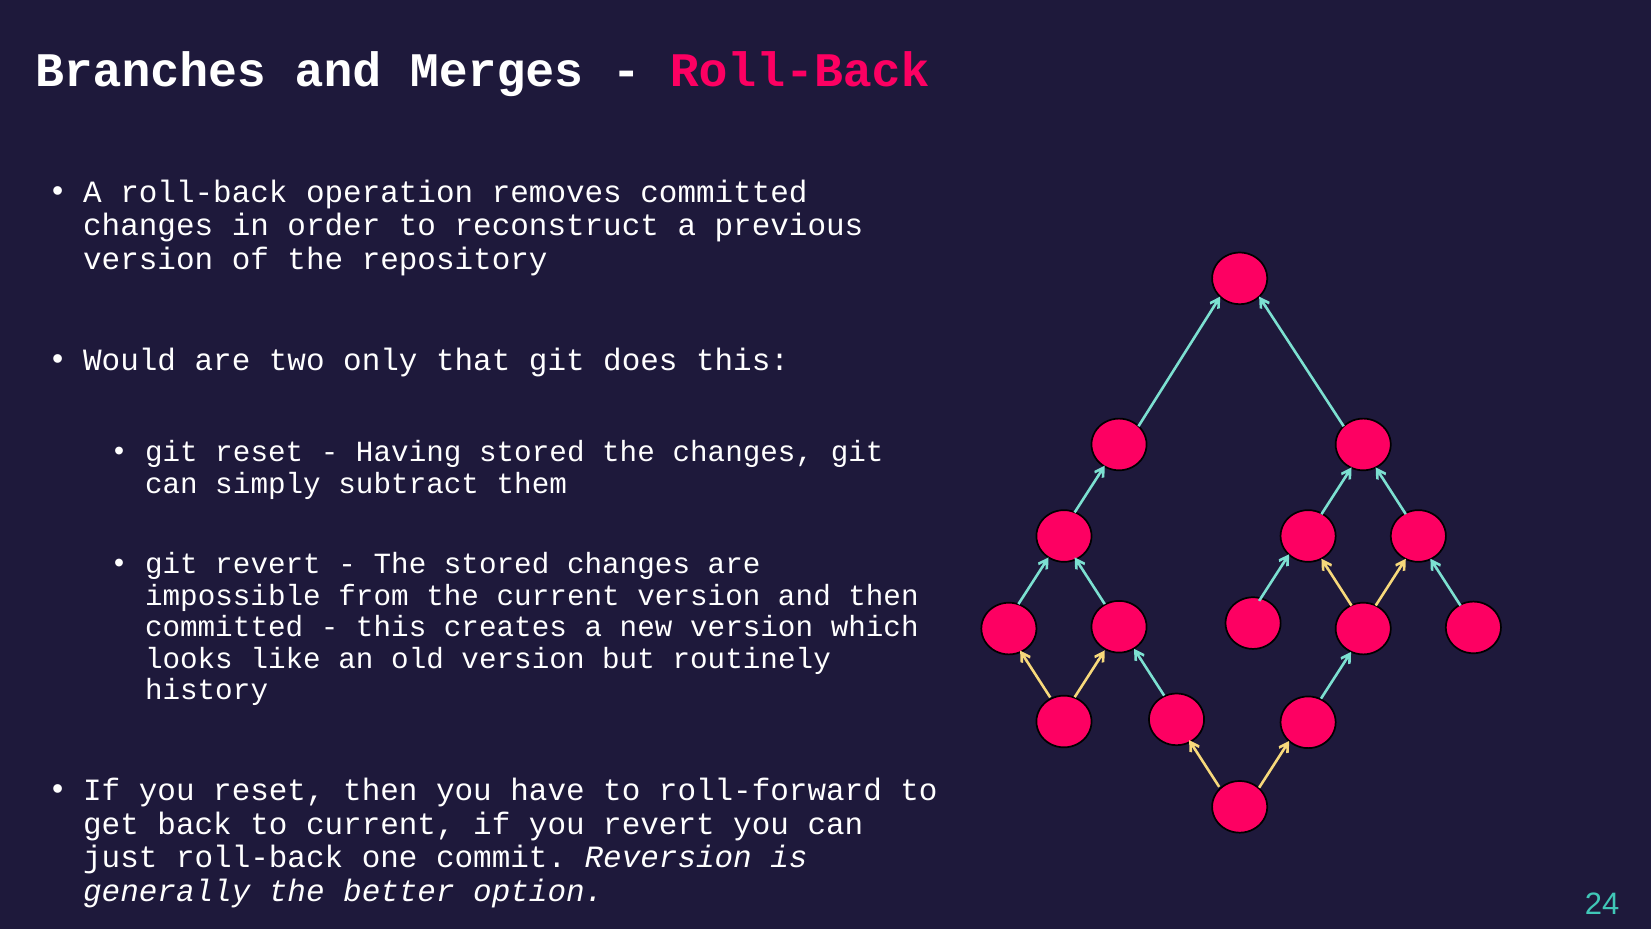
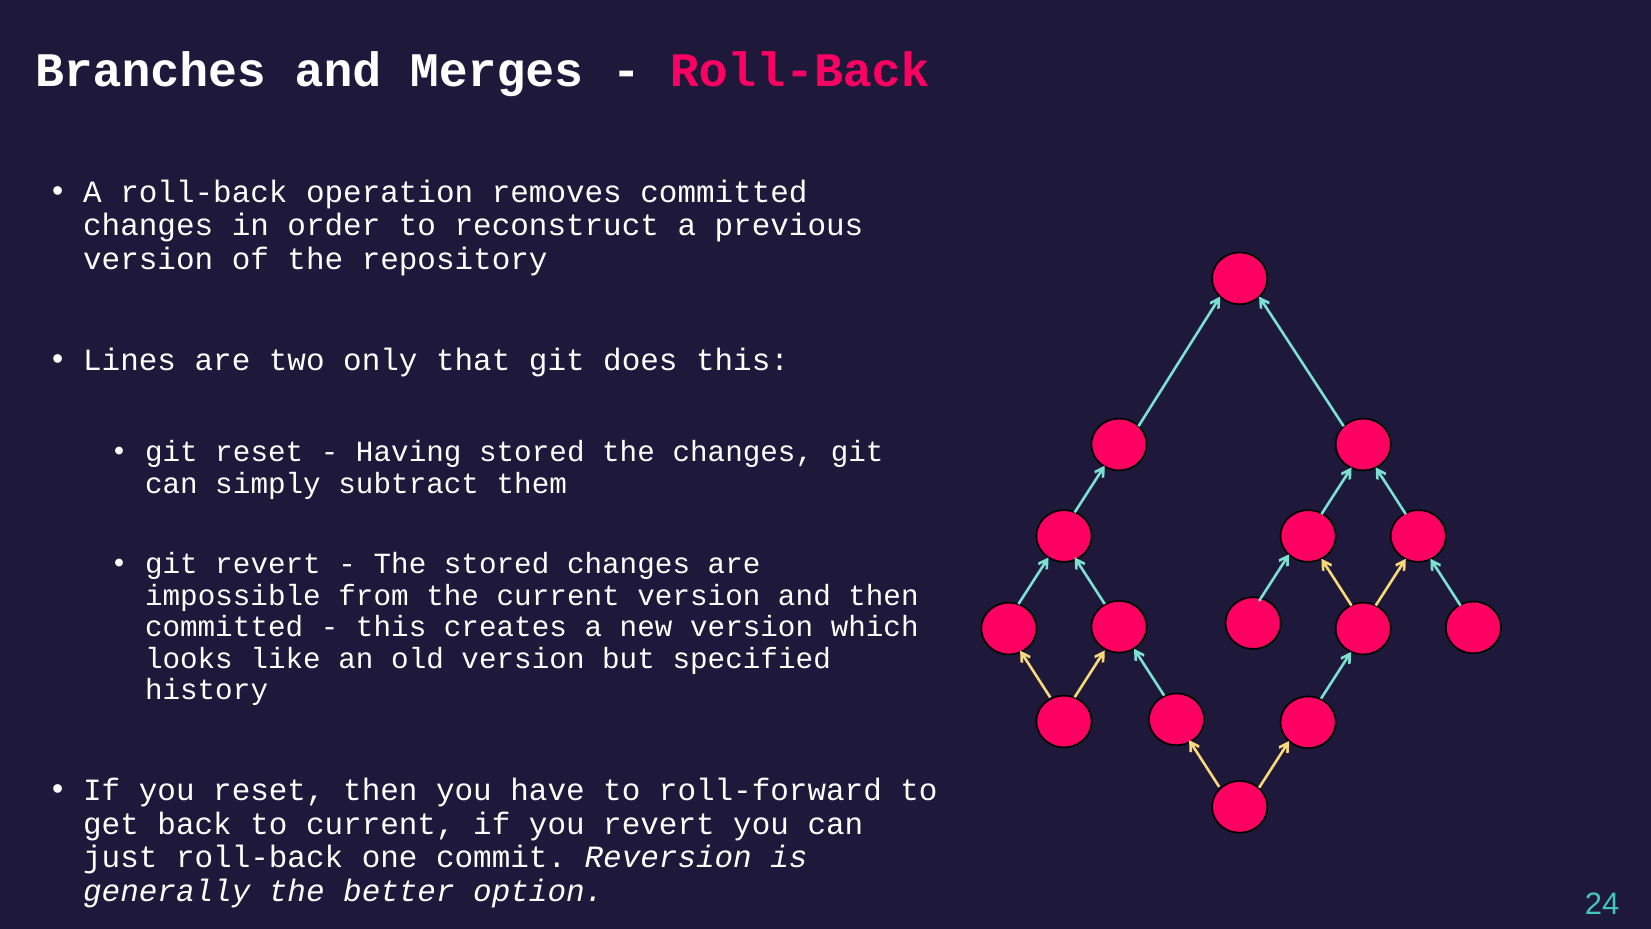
Would: Would -> Lines
routinely: routinely -> specified
